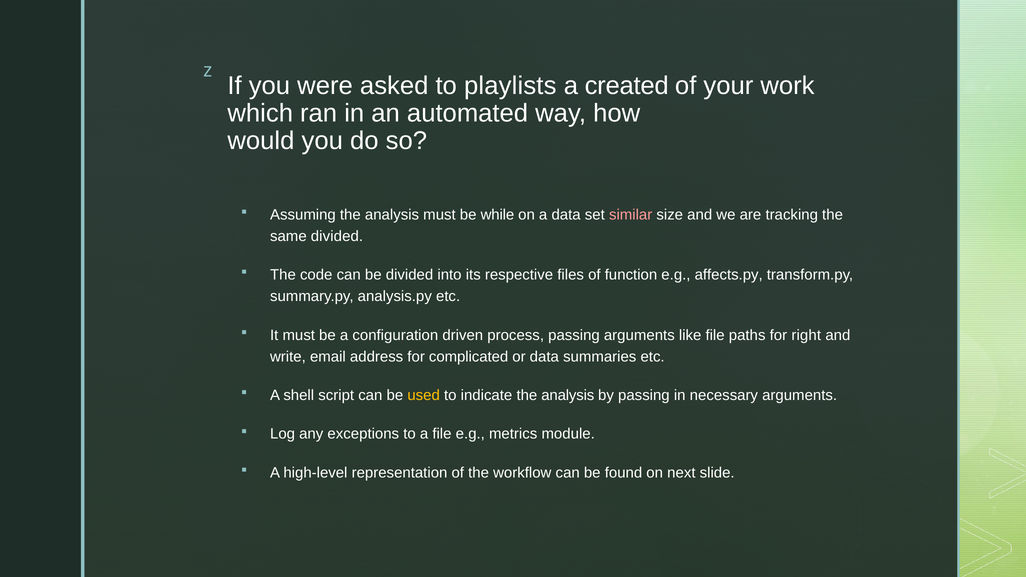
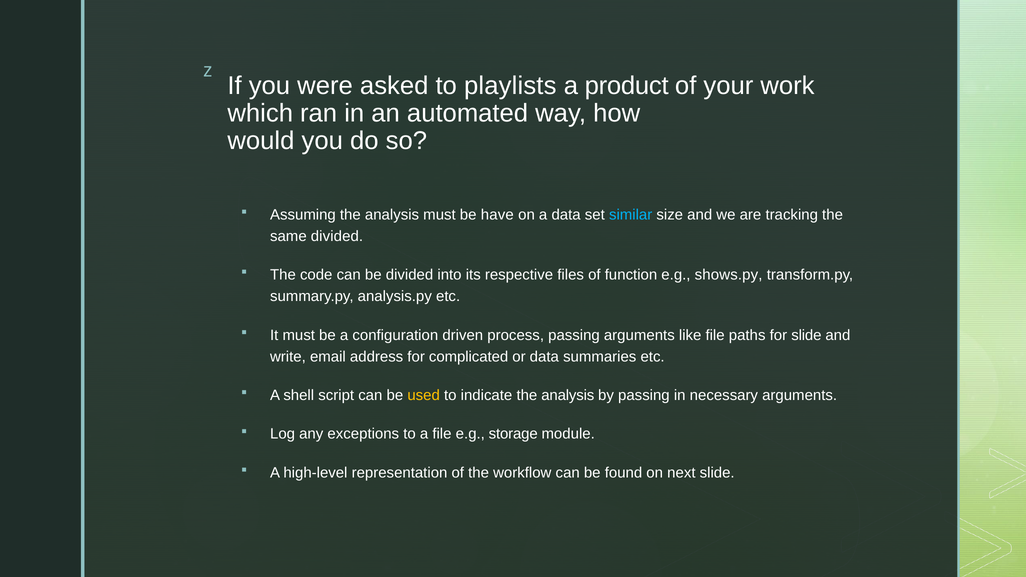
created: created -> product
while: while -> have
similar colour: pink -> light blue
affects.py: affects.py -> shows.py
for right: right -> slide
metrics: metrics -> storage
